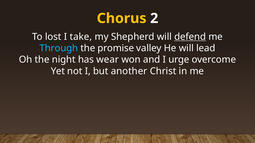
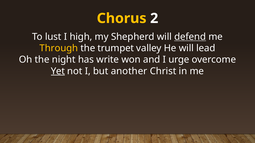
lost: lost -> lust
take: take -> high
Through colour: light blue -> yellow
promise: promise -> trumpet
wear: wear -> write
Yet underline: none -> present
